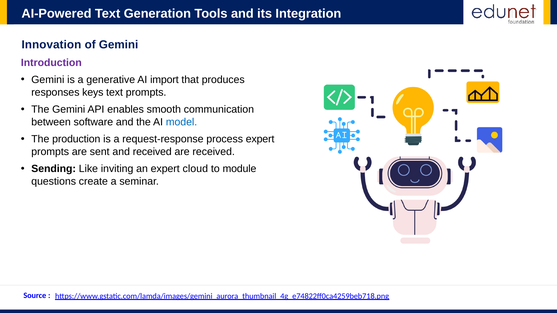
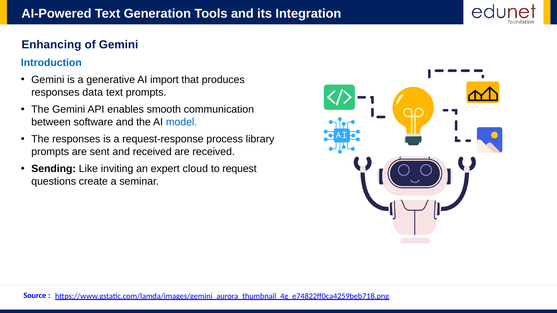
Innovation: Innovation -> Enhancing
Introduction colour: purple -> blue
keys: keys -> data
The production: production -> responses
process expert: expert -> library
module: module -> request
